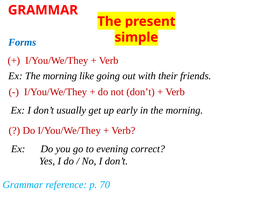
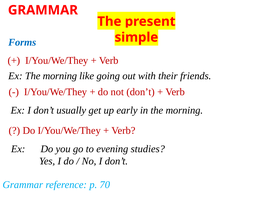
correct: correct -> studies
